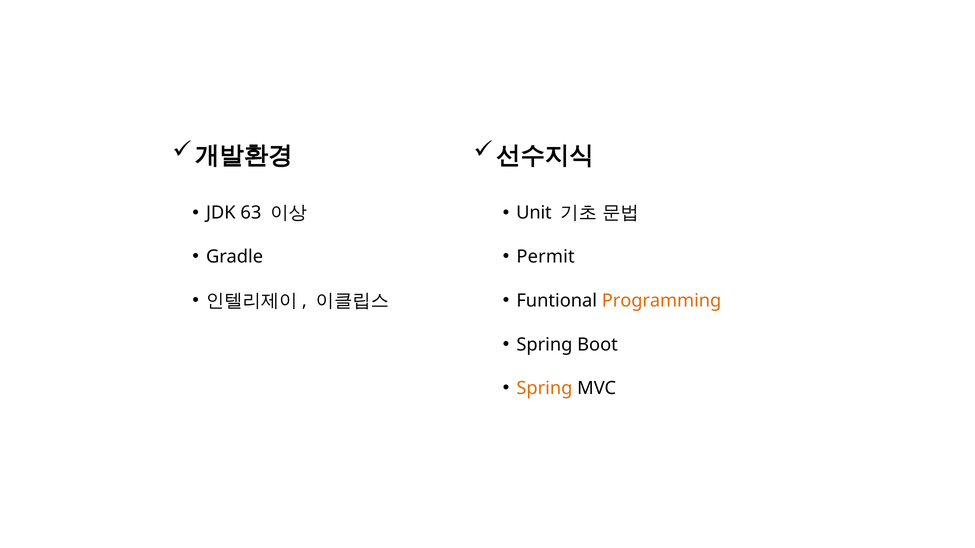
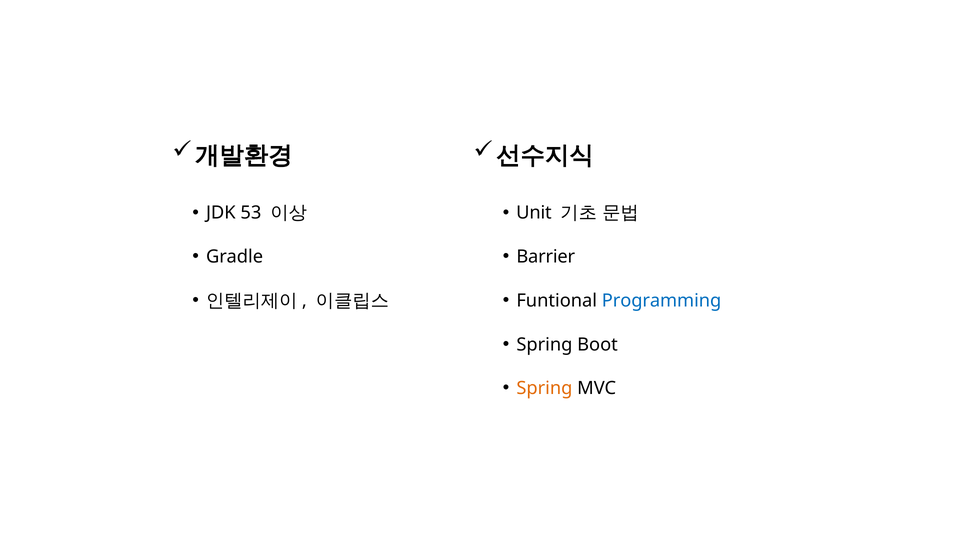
63: 63 -> 53
Permit: Permit -> Barrier
Programming colour: orange -> blue
